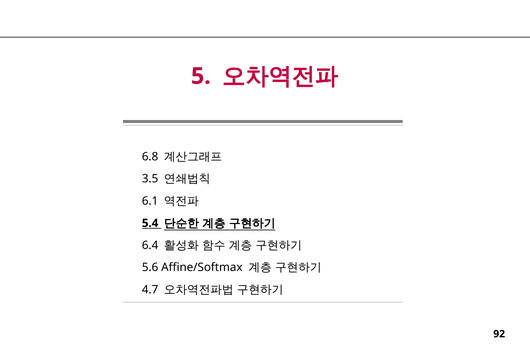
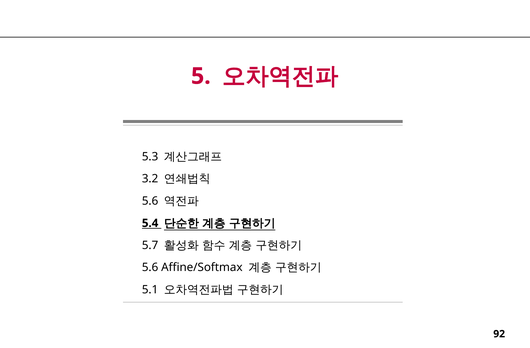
6.8: 6.8 -> 5.3
3.5: 3.5 -> 3.2
6.1 at (150, 201): 6.1 -> 5.6
6.4: 6.4 -> 5.7
4.7: 4.7 -> 5.1
